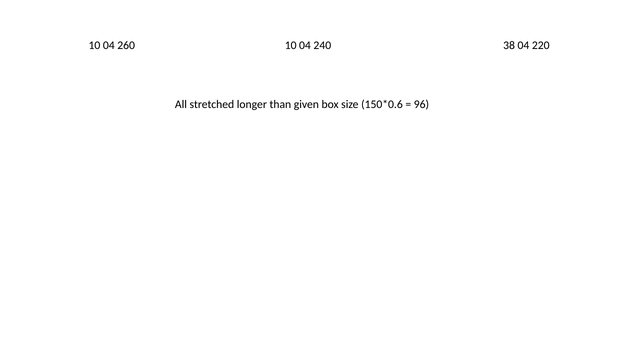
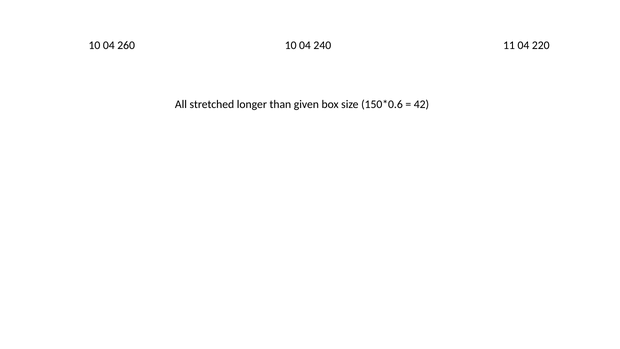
38: 38 -> 11
96: 96 -> 42
